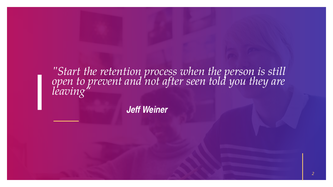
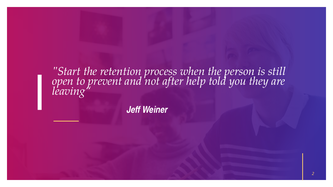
seen: seen -> help
